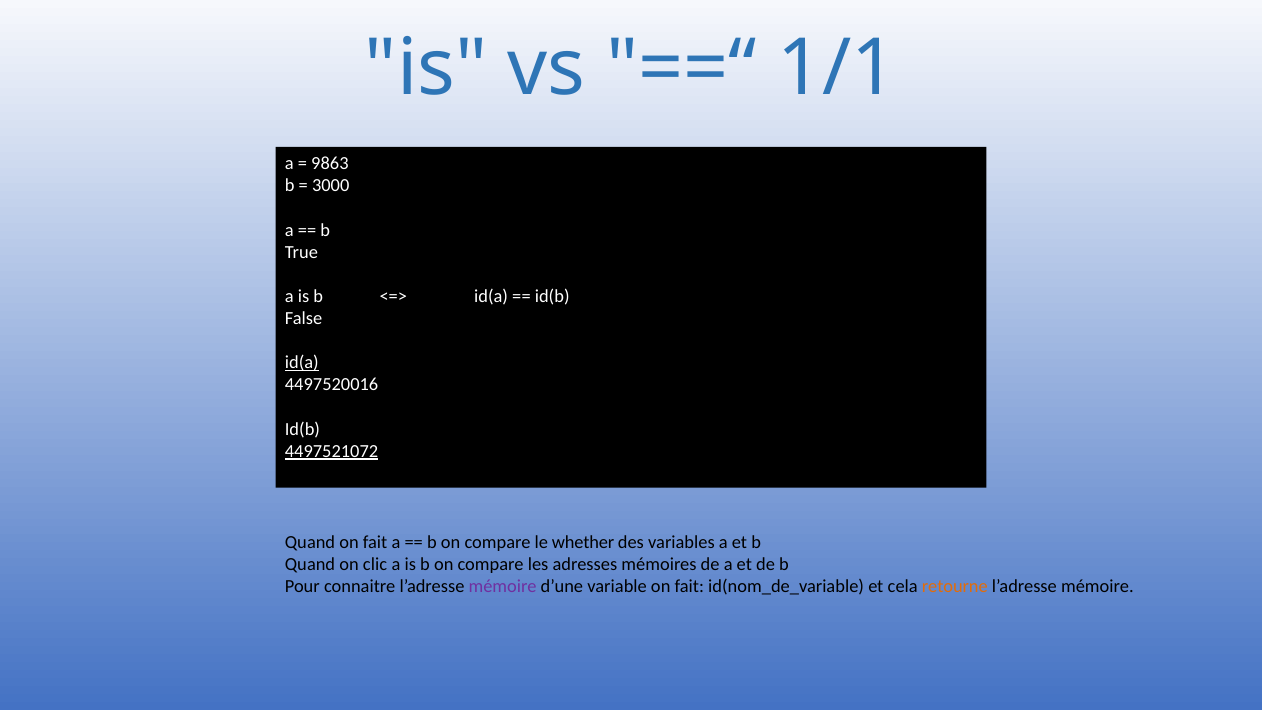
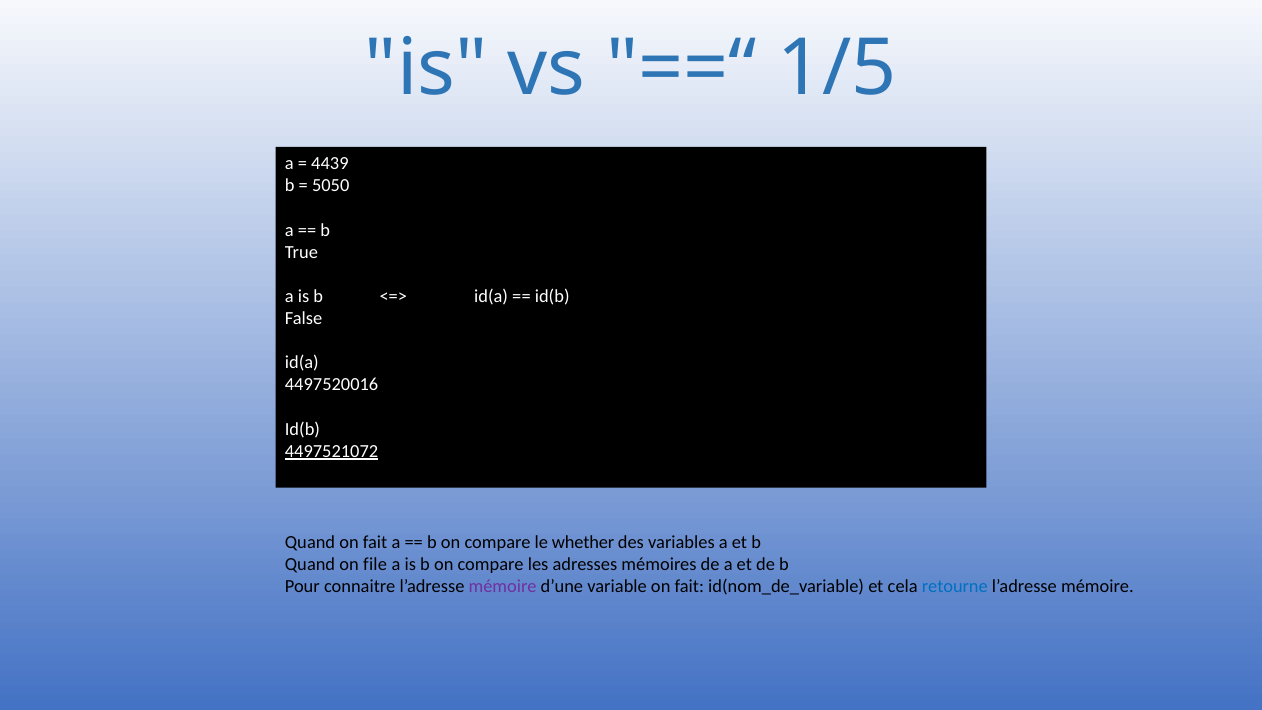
1/1: 1/1 -> 1/5
9863: 9863 -> 4439
3000: 3000 -> 5050
id(a at (302, 363) underline: present -> none
clic: clic -> file
retourne colour: orange -> blue
